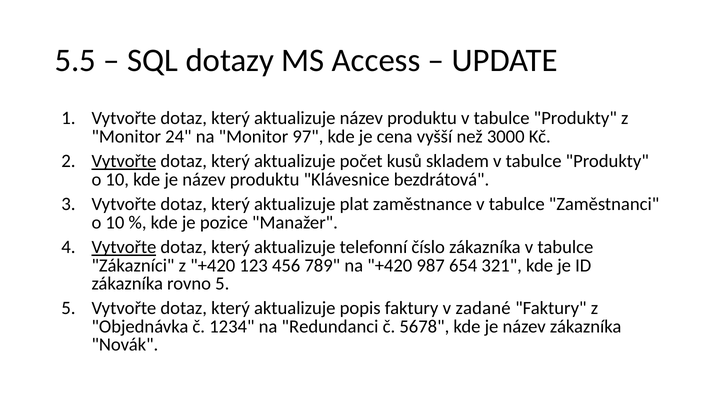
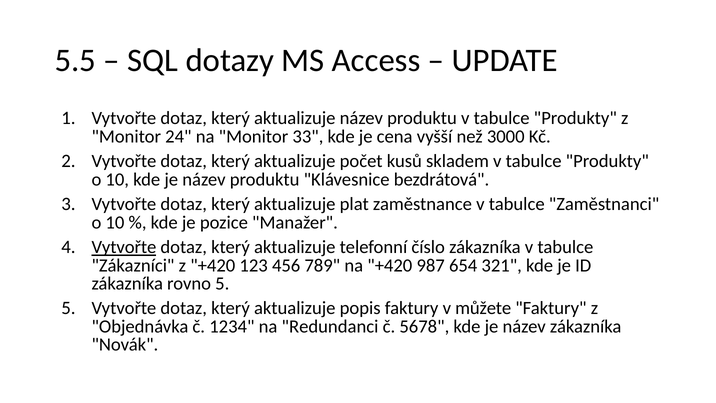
97: 97 -> 33
Vytvořte at (124, 161) underline: present -> none
zadané: zadané -> můžete
